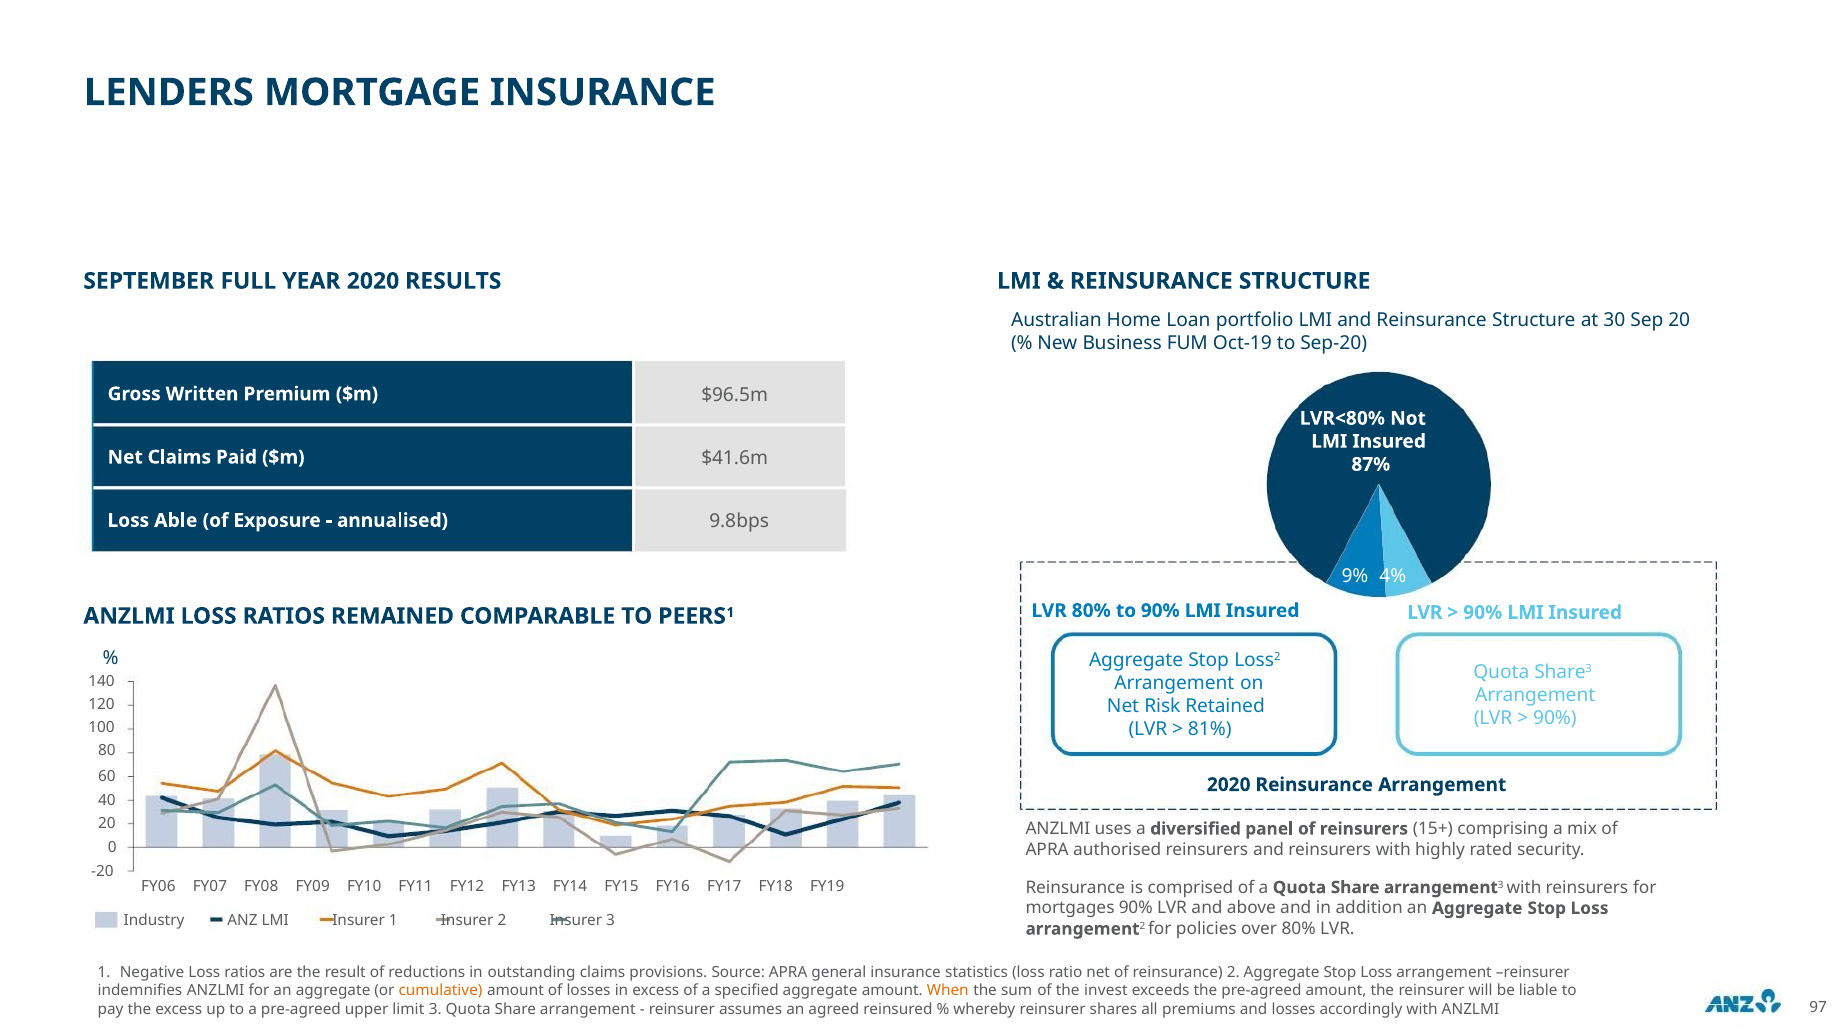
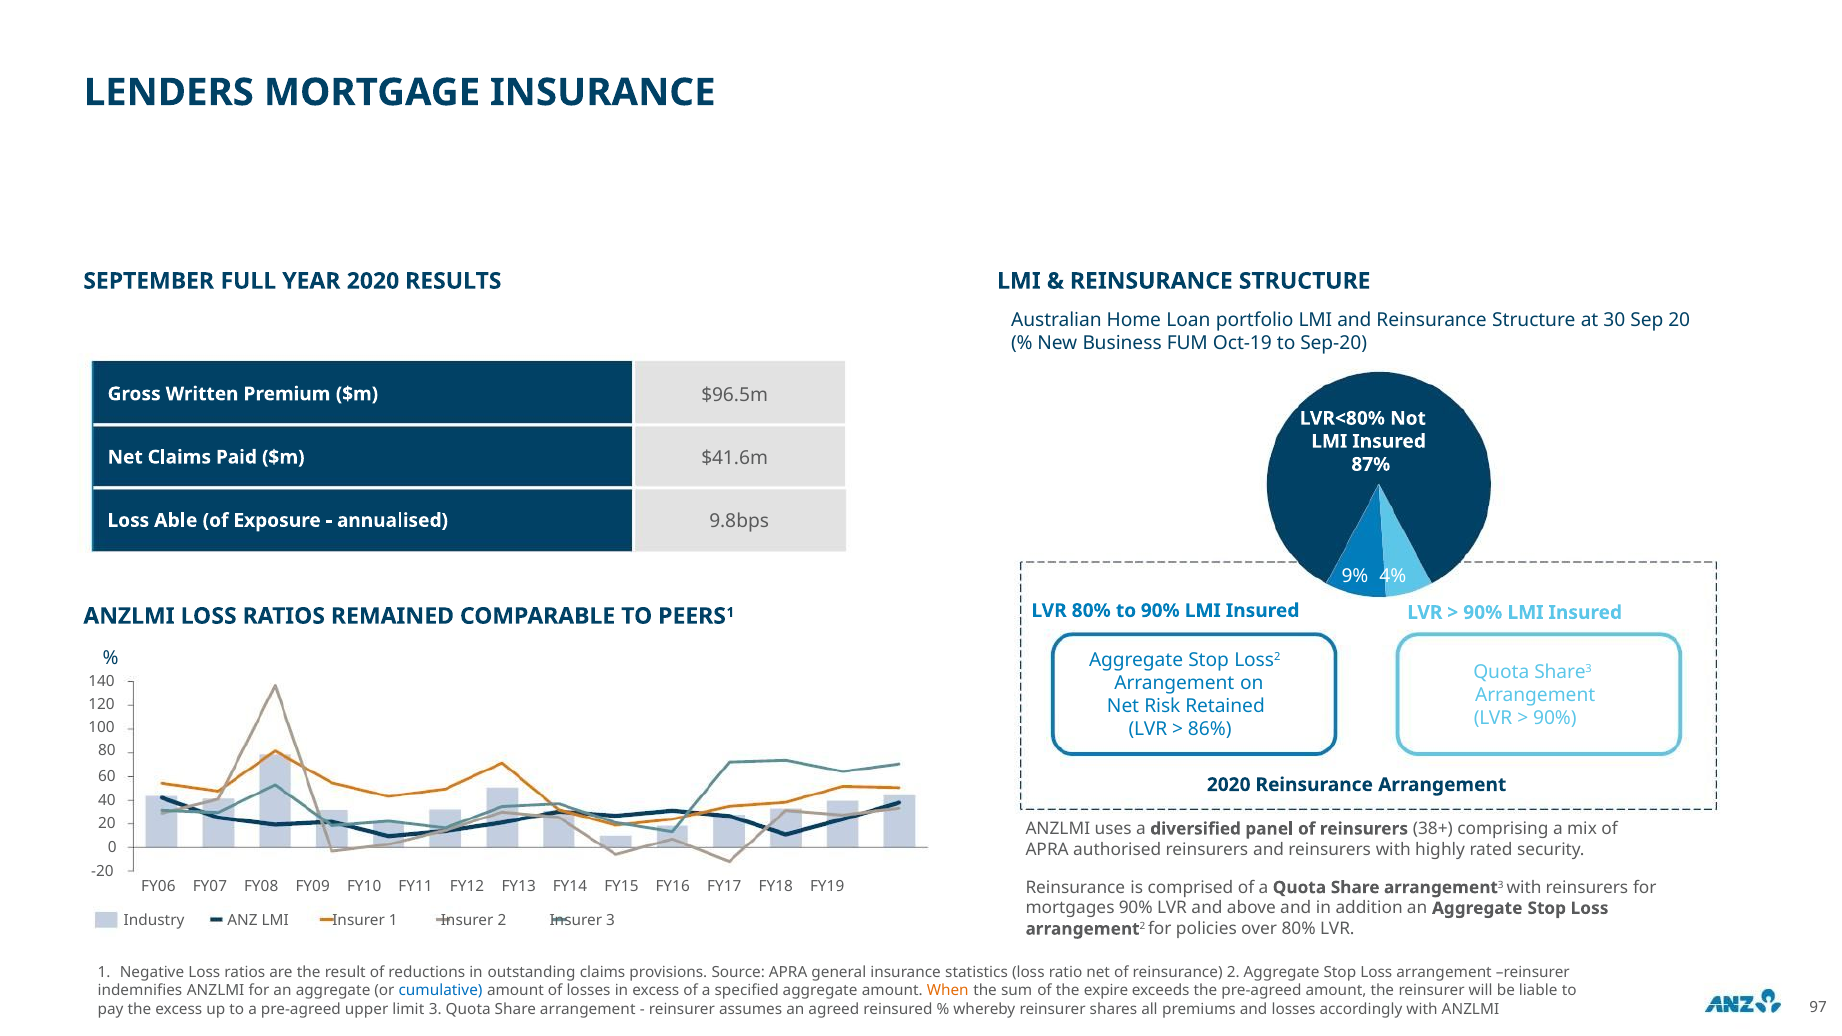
81%: 81% -> 86%
15+: 15+ -> 38+
cumulative colour: orange -> blue
invest: invest -> expire
